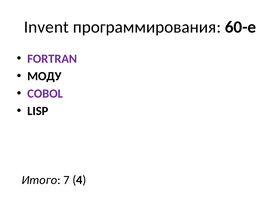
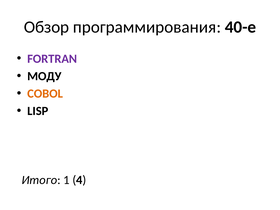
Invent: Invent -> Обзор
60-е: 60-е -> 40-е
COBOL colour: purple -> orange
7: 7 -> 1
